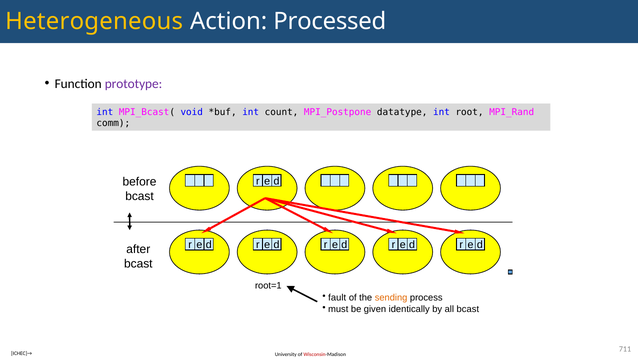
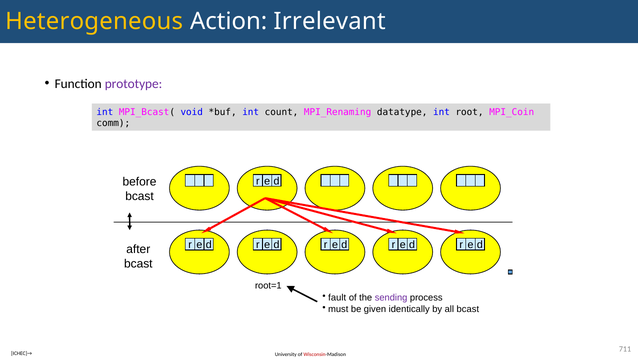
Processed: Processed -> Irrelevant
MPI_Postpone: MPI_Postpone -> MPI_Renaming
MPI_Rand: MPI_Rand -> MPI_Coin
sending colour: orange -> purple
